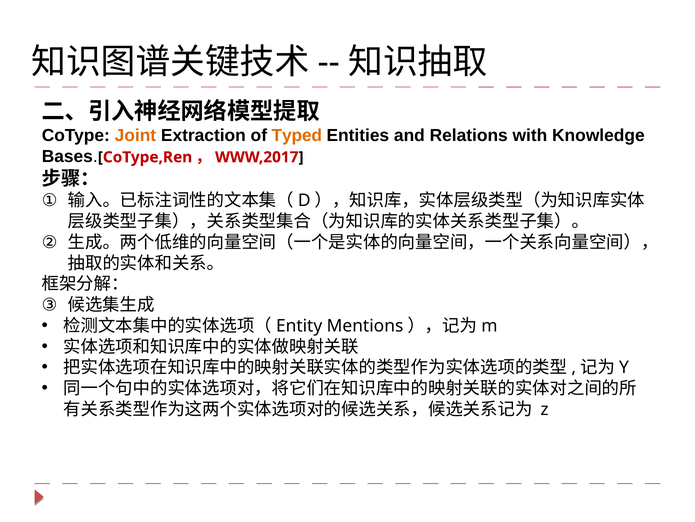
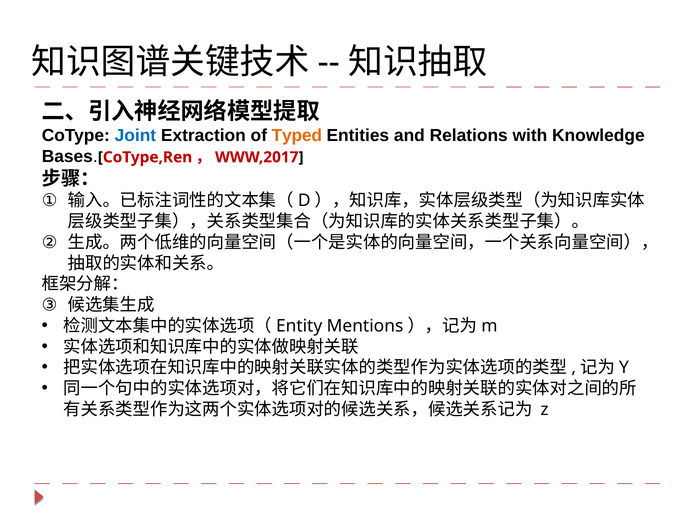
Joint colour: orange -> blue
